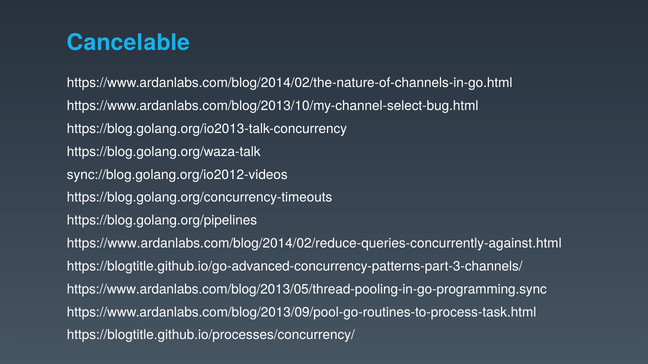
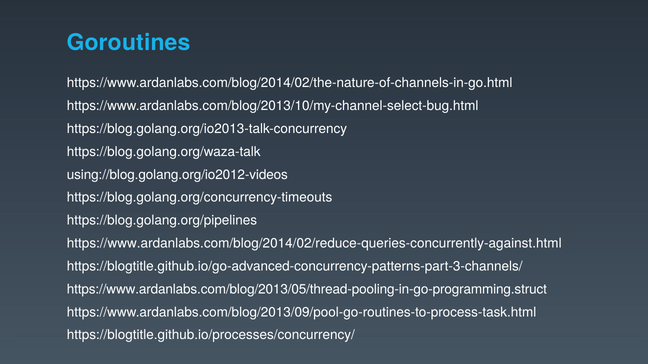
Cancelable: Cancelable -> Goroutines
sync://blog.golang.org/io2012-videos: sync://blog.golang.org/io2012-videos -> using://blog.golang.org/io2012-videos
https://www.ardanlabs.com/blog/2013/05/thread-pooling-in-go-programming.sync: https://www.ardanlabs.com/blog/2013/05/thread-pooling-in-go-programming.sync -> https://www.ardanlabs.com/blog/2013/05/thread-pooling-in-go-programming.struct
